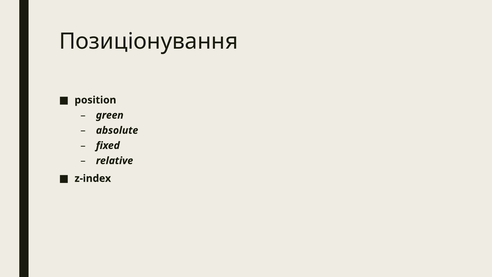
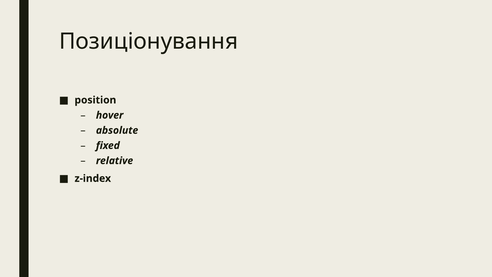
green: green -> hover
